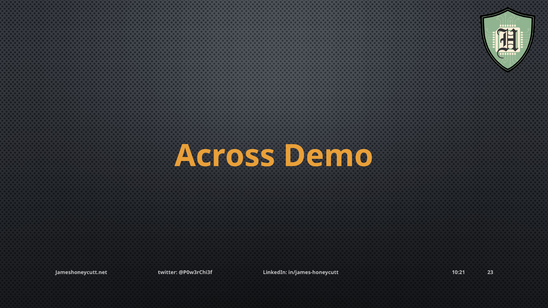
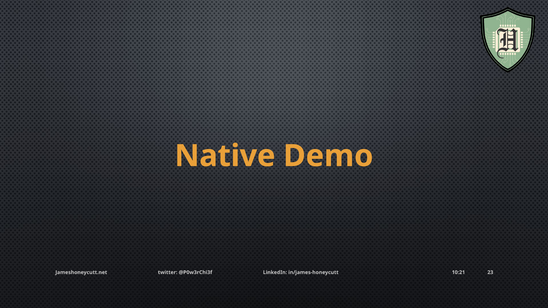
Across: Across -> Native
